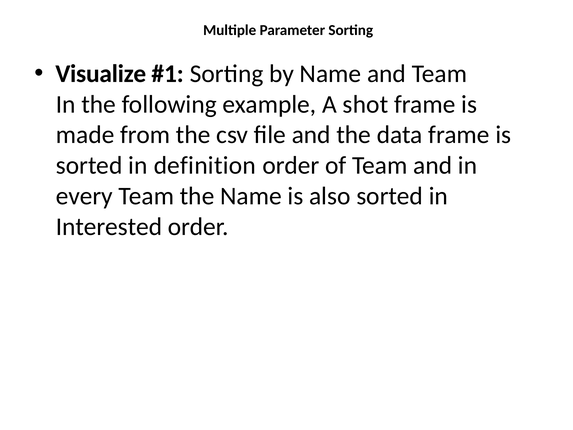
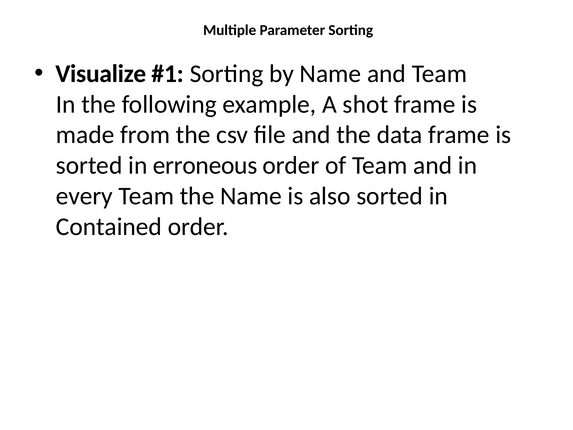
definition: definition -> erroneous
Interested: Interested -> Contained
